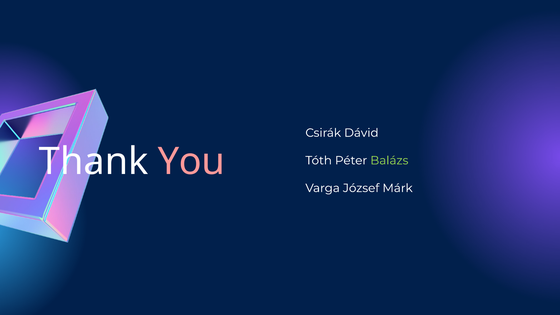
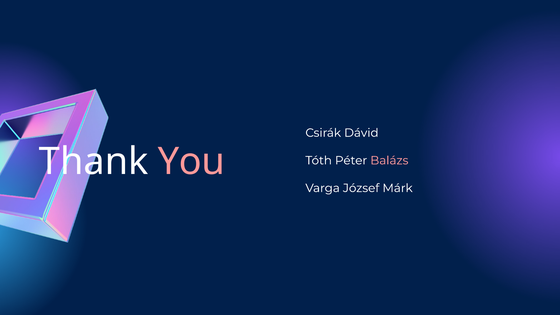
Balázs colour: light green -> pink
